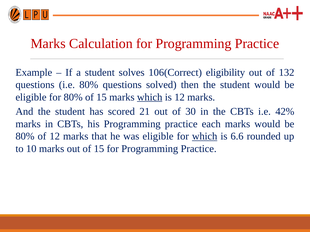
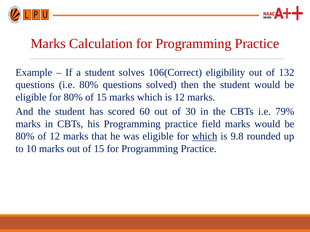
which at (150, 97) underline: present -> none
21: 21 -> 60
42%: 42% -> 79%
each: each -> field
6.6: 6.6 -> 9.8
